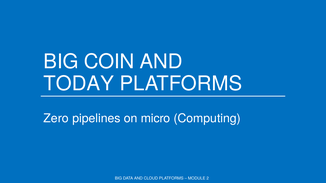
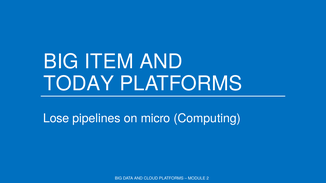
COIN: COIN -> ITEM
Zero: Zero -> Lose
